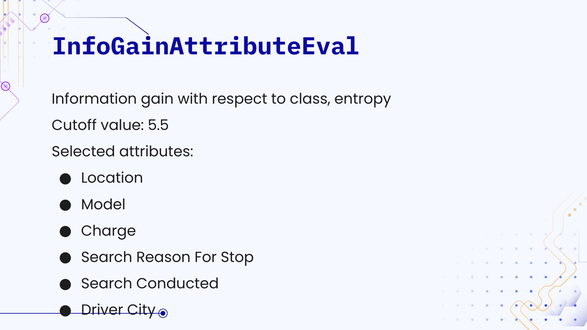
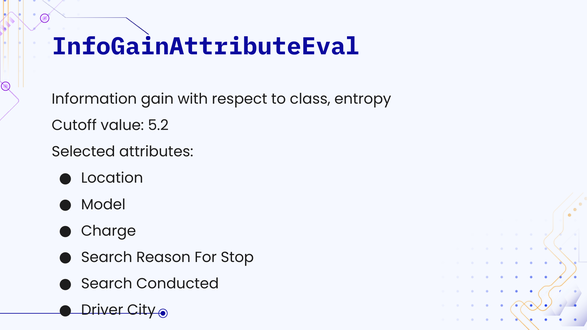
5.5: 5.5 -> 5.2
